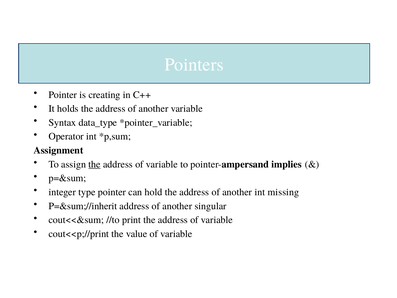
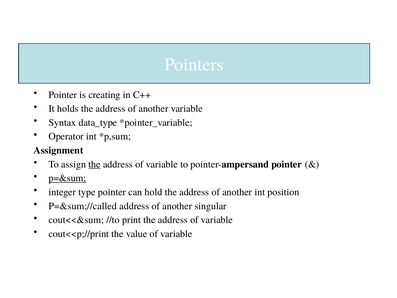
pointer-ampersand implies: implies -> pointer
p=&sum underline: none -> present
missing: missing -> position
P=&sum;//inherit: P=&sum;//inherit -> P=&sum;//called
